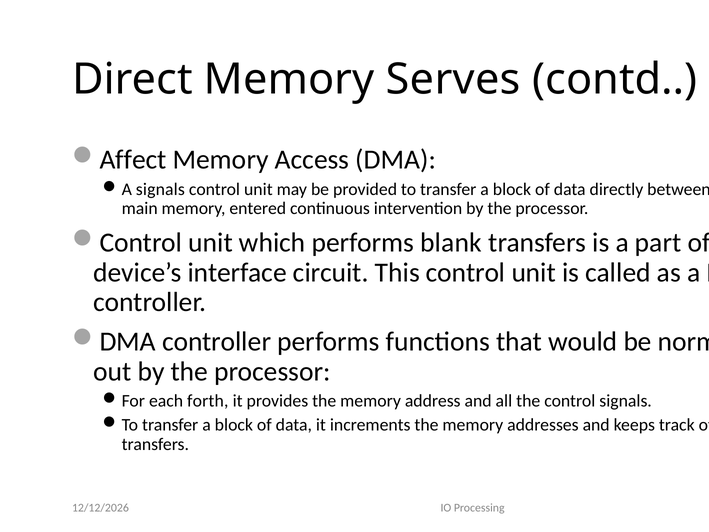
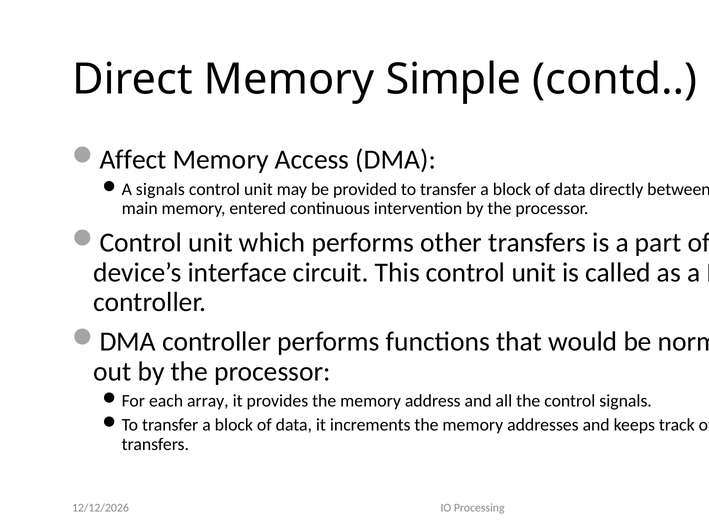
Serves: Serves -> Simple
blank: blank -> other
forth: forth -> array
